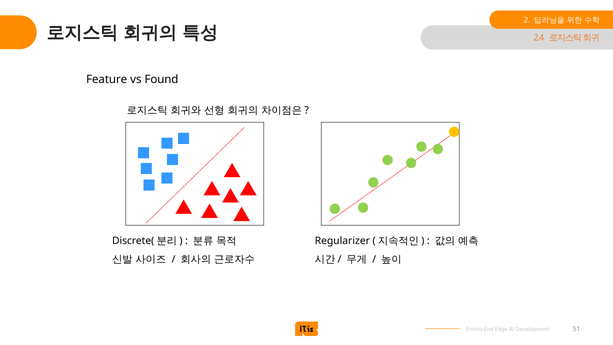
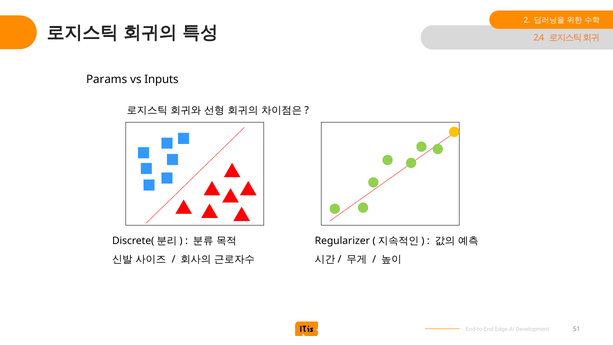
Feature: Feature -> Params
Found: Found -> Inputs
